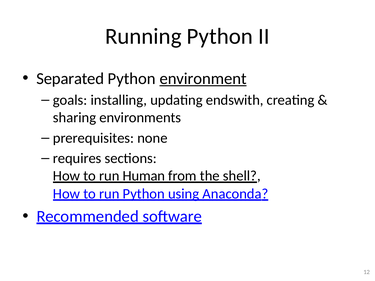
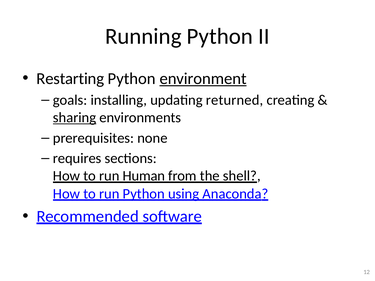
Separated: Separated -> Restarting
endswith: endswith -> returned
sharing underline: none -> present
